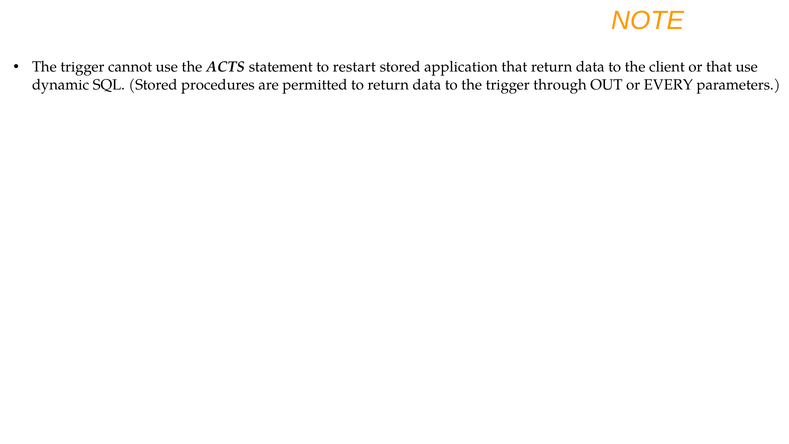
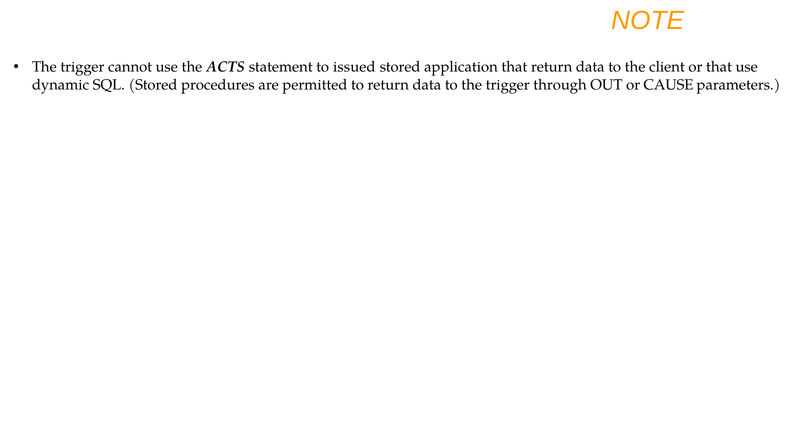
restart: restart -> issued
EVERY: EVERY -> CAUSE
